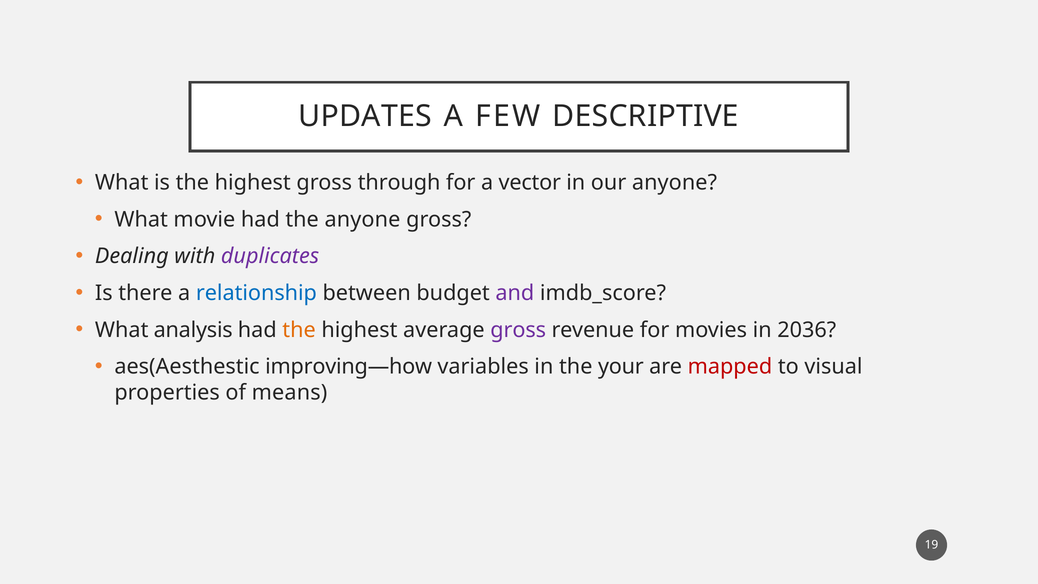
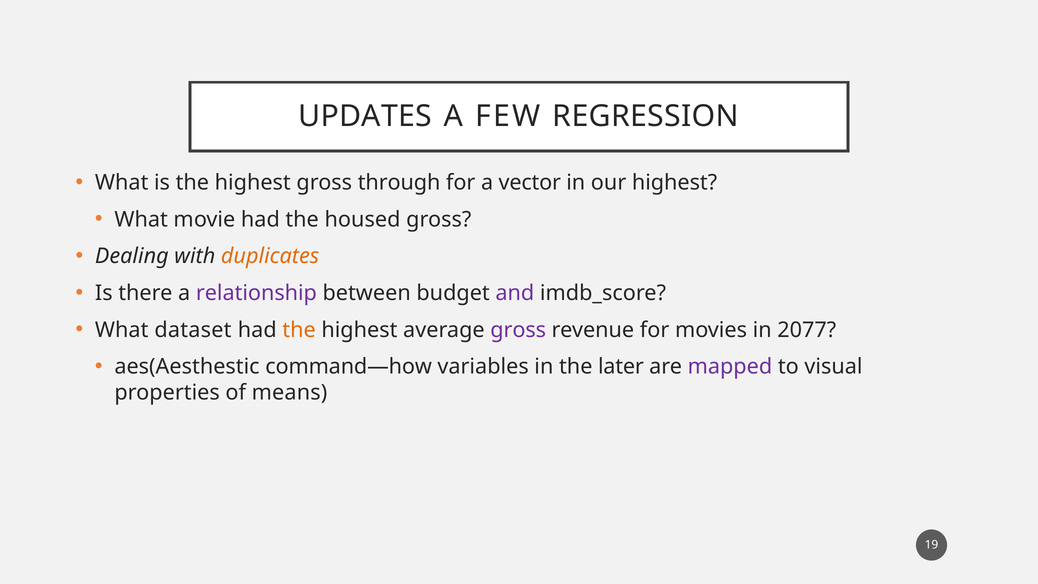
DESCRIPTIVE: DESCRIPTIVE -> REGRESSION
our anyone: anyone -> highest
the anyone: anyone -> housed
duplicates colour: purple -> orange
relationship colour: blue -> purple
analysis: analysis -> dataset
2036: 2036 -> 2077
improving—how: improving—how -> command—how
your: your -> later
mapped colour: red -> purple
